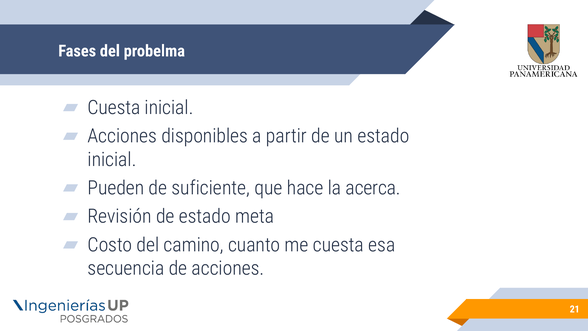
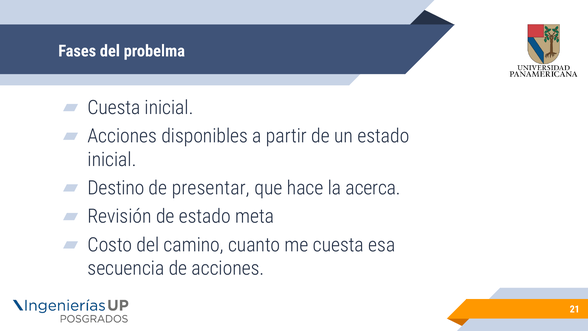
Pueden: Pueden -> Destino
suficiente: suficiente -> presentar
